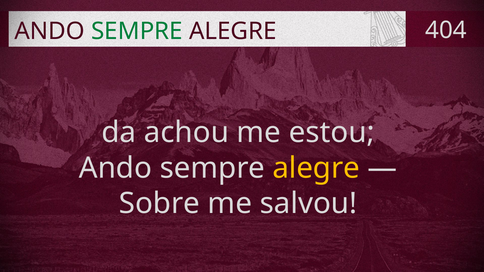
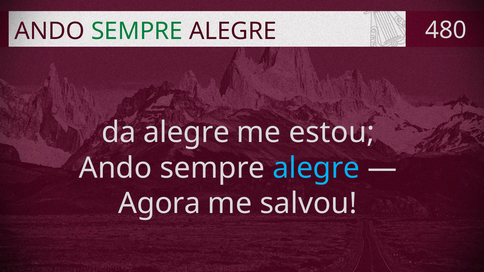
404: 404 -> 480
da achou: achou -> alegre
alegre at (316, 168) colour: yellow -> light blue
Sobre: Sobre -> Agora
